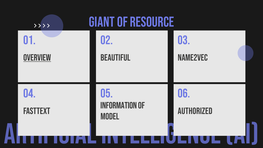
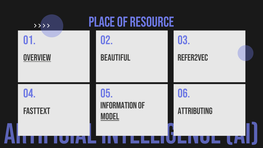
GIANT: GIANT -> PLACE
Name2Vec: Name2Vec -> Refer2Vec
Authorized: Authorized -> Attributing
model underline: none -> present
